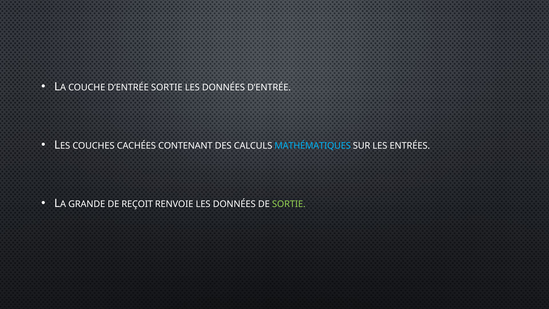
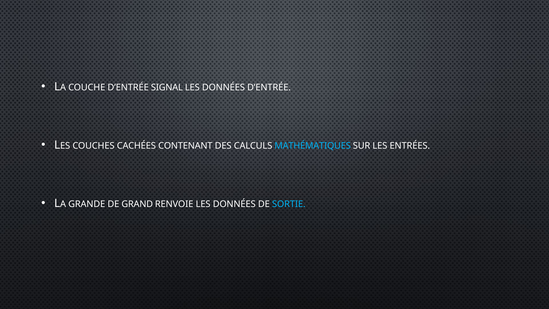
D’ENTRÉE SORTIE: SORTIE -> SIGNAL
REÇOIT: REÇOIT -> GRAND
SORTIE at (289, 204) colour: light green -> light blue
